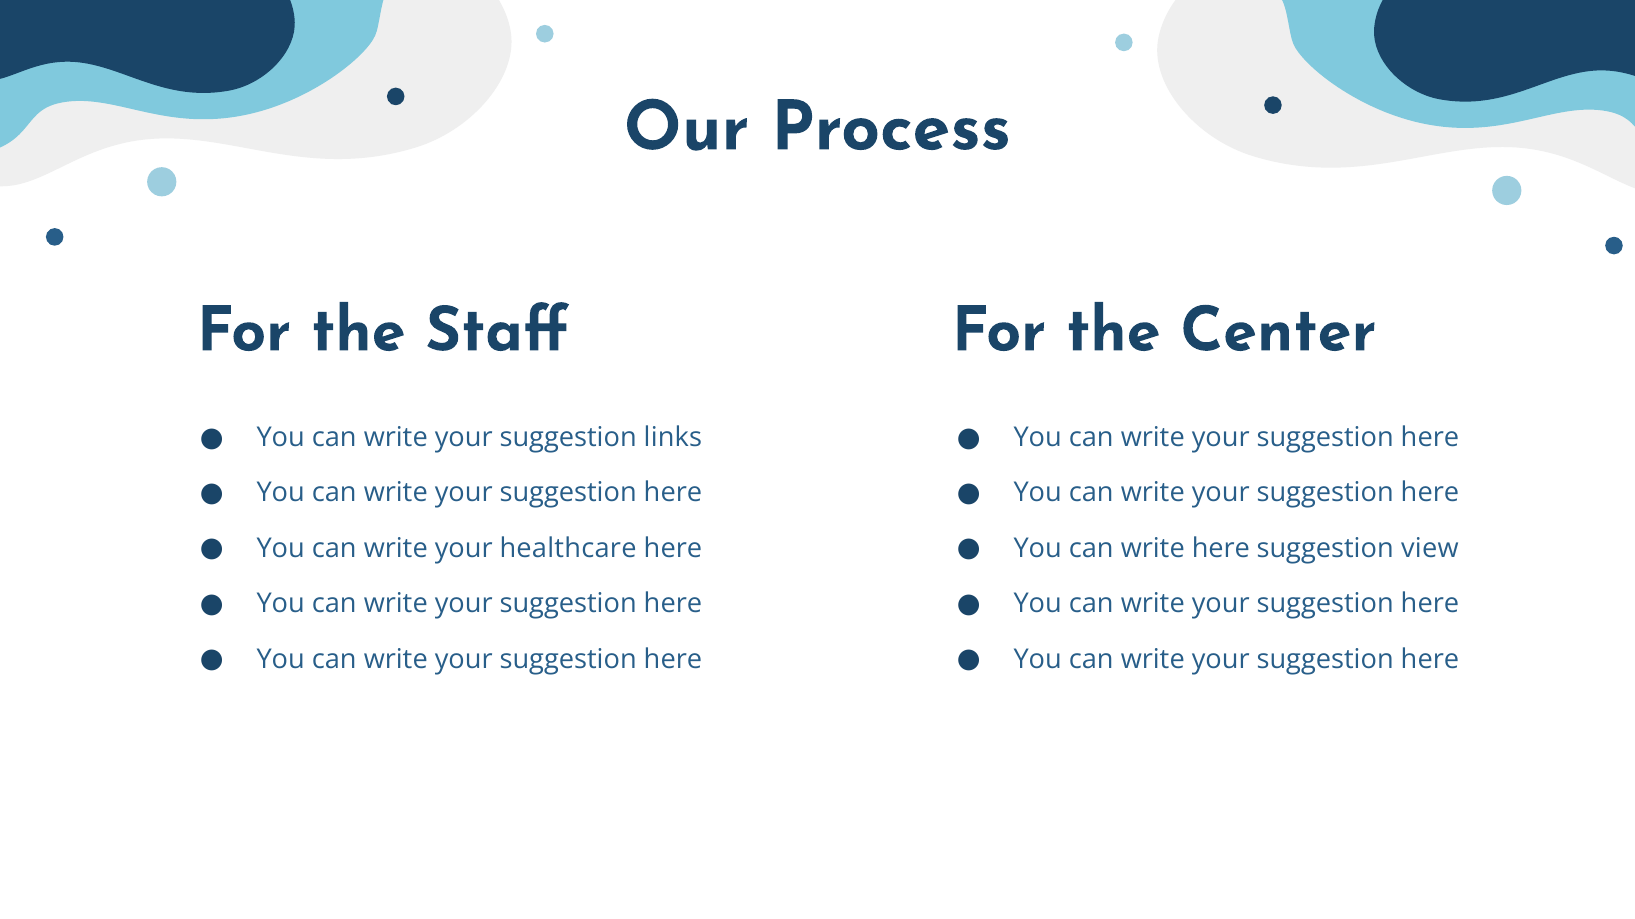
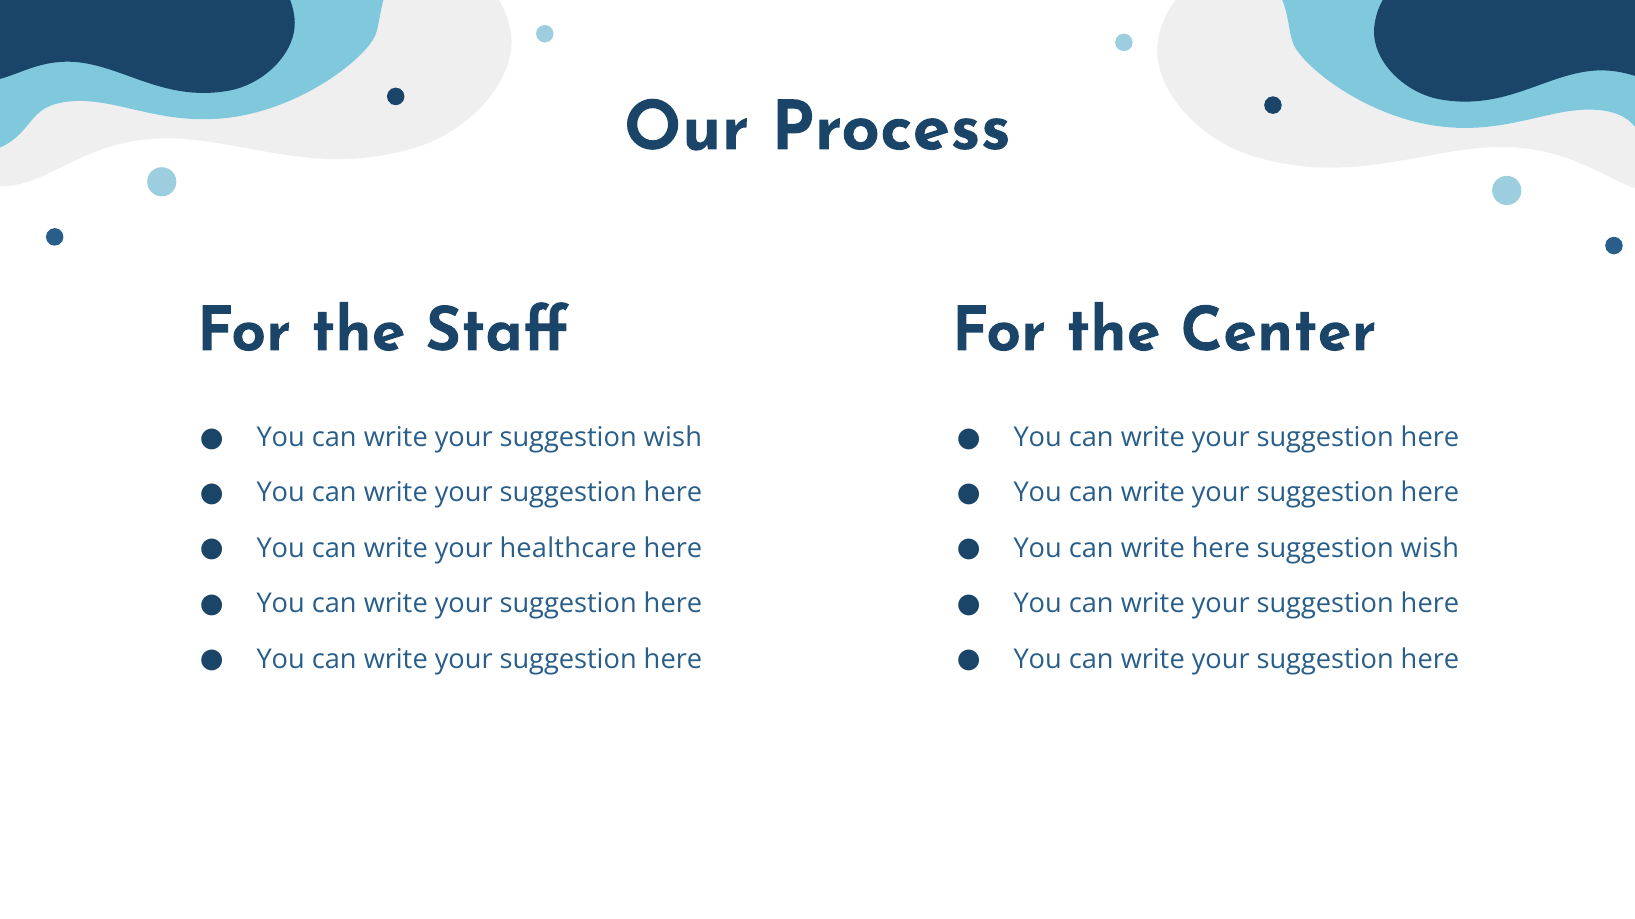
your suggestion links: links -> wish
view at (1430, 549): view -> wish
